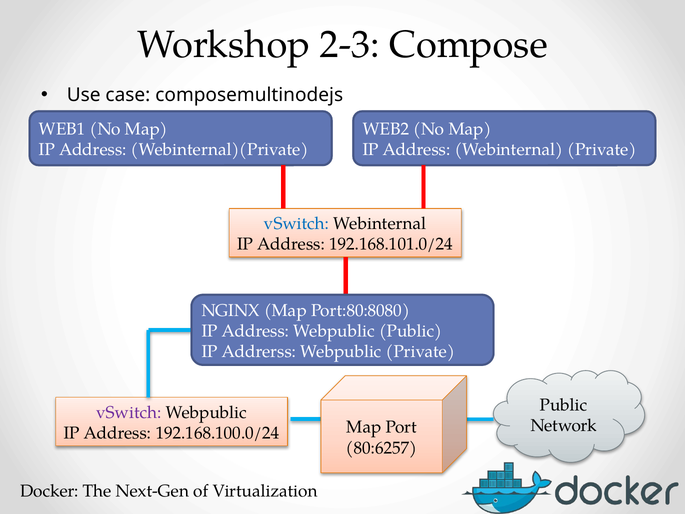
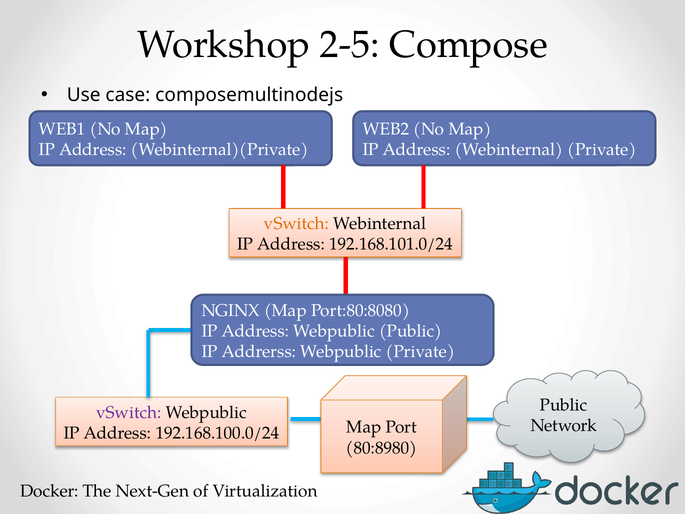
2-3: 2-3 -> 2-5
vSwitch at (297, 224) colour: blue -> orange
80:6257: 80:6257 -> 80:8980
